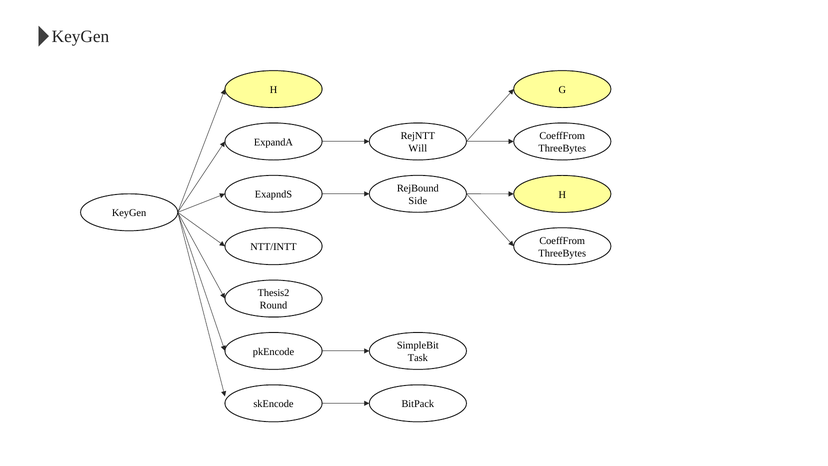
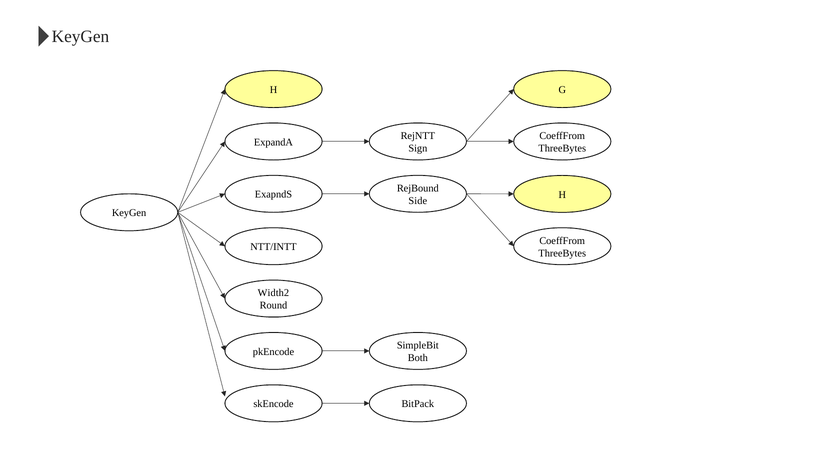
Will: Will -> Sign
Thesis2: Thesis2 -> Width2
Task: Task -> Both
